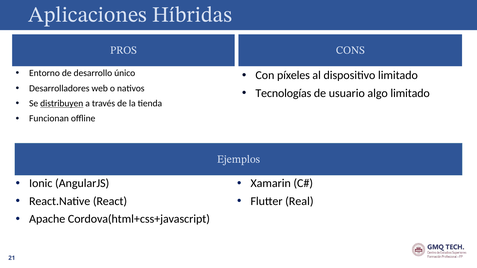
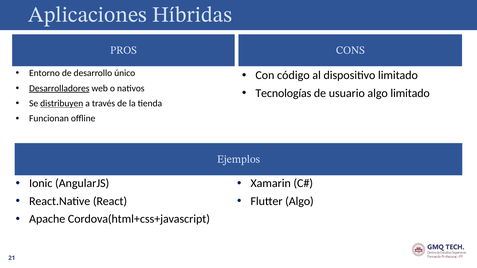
píxeles: píxeles -> código
Desarrolladores underline: none -> present
Flutter Real: Real -> Algo
